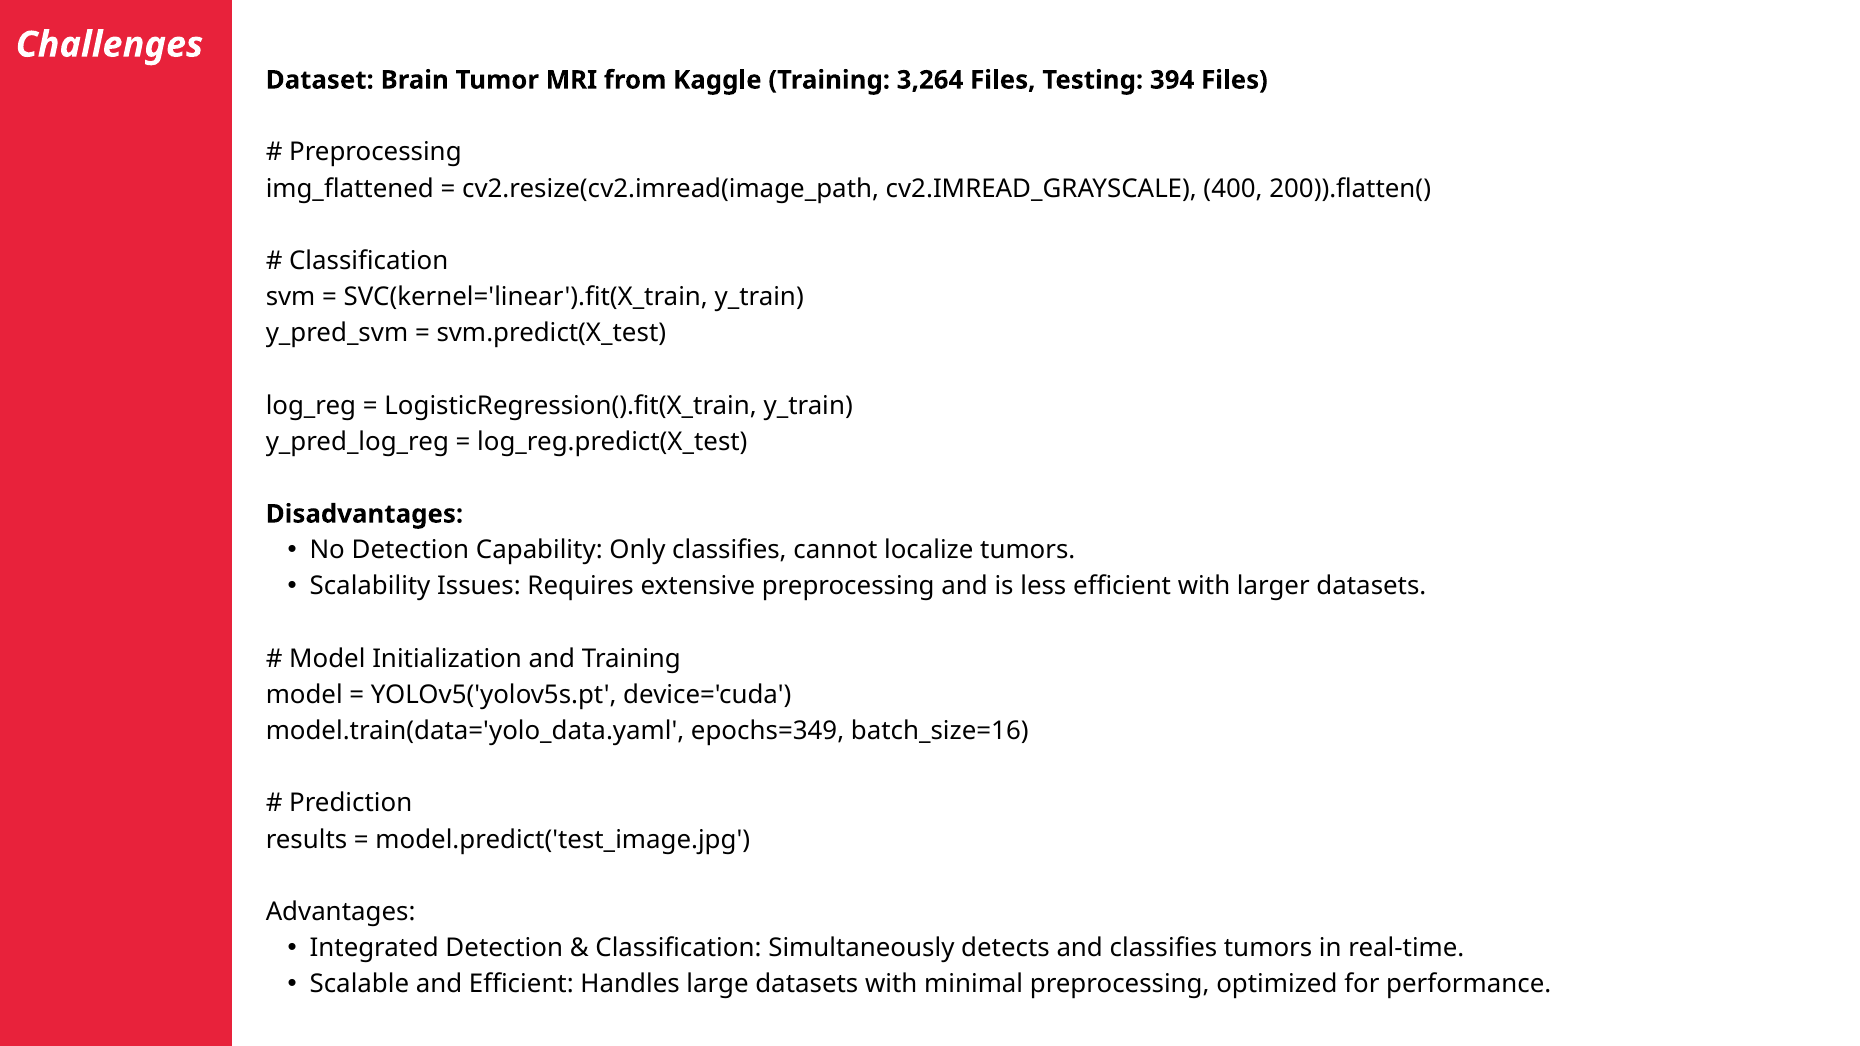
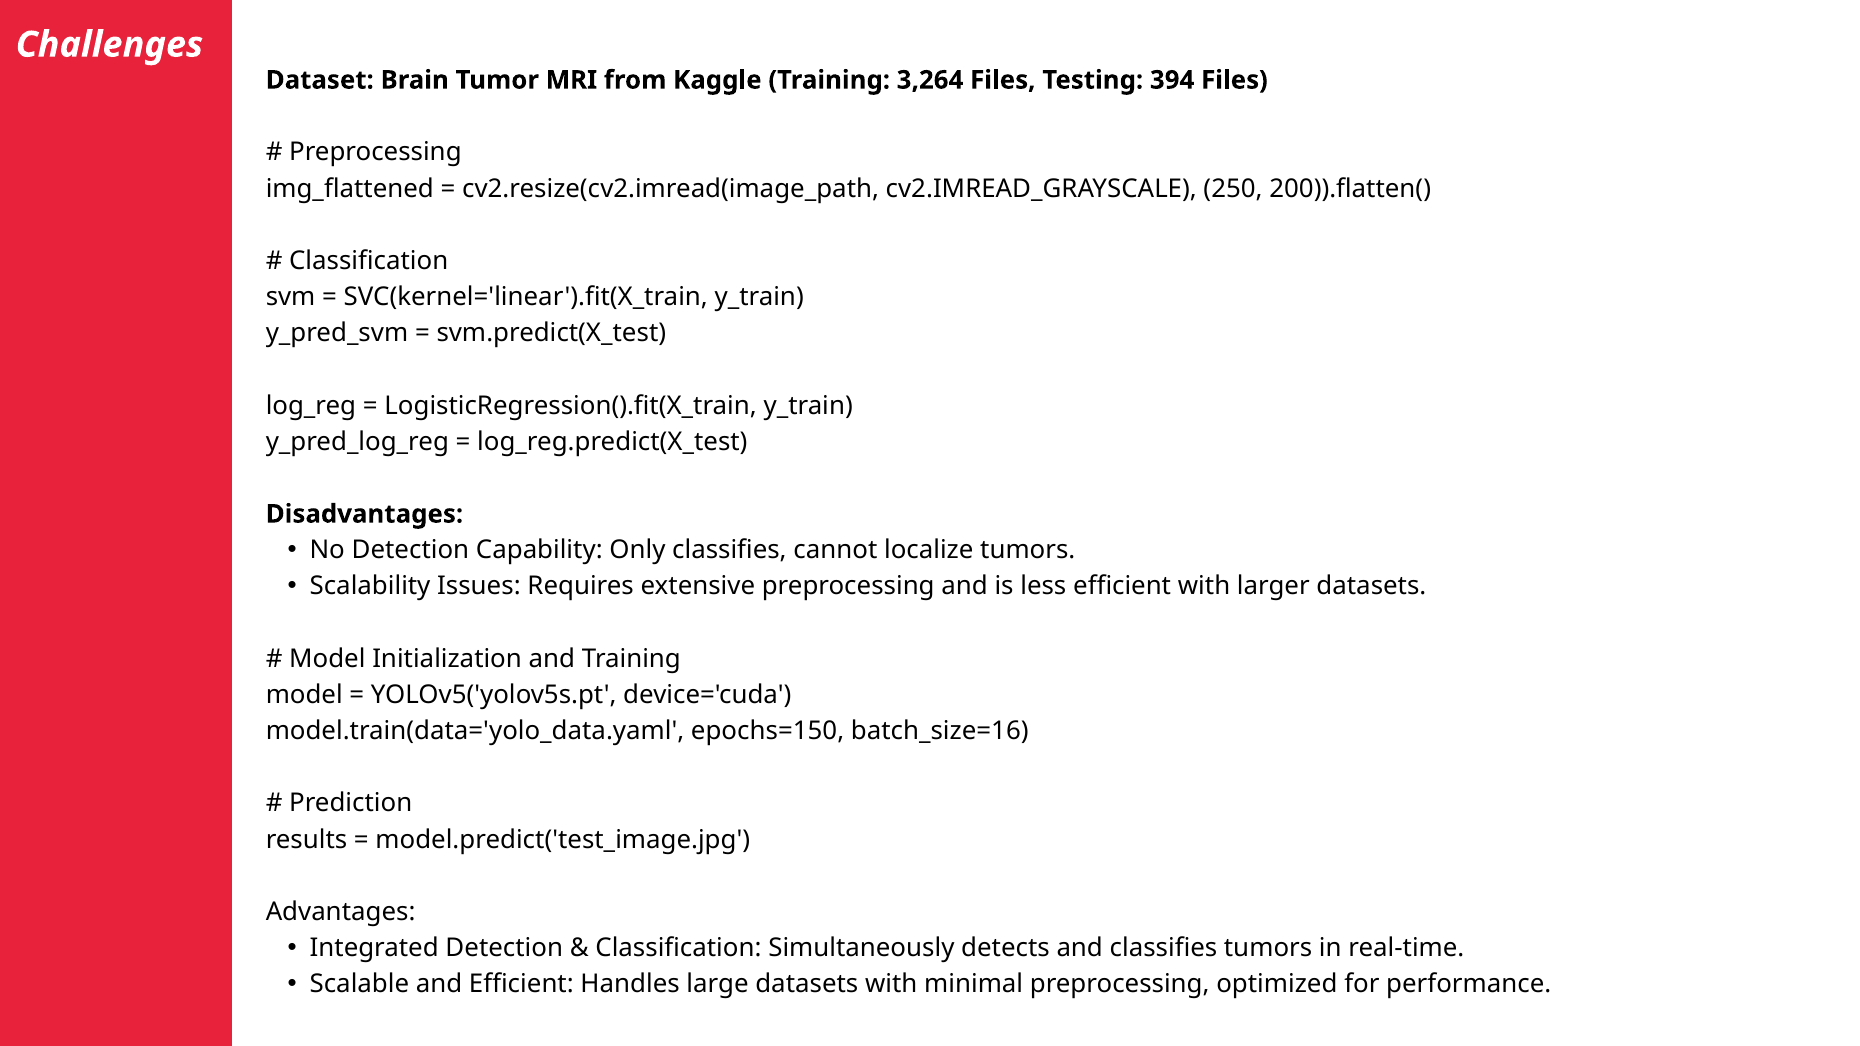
400: 400 -> 250
epochs=349: epochs=349 -> epochs=150
